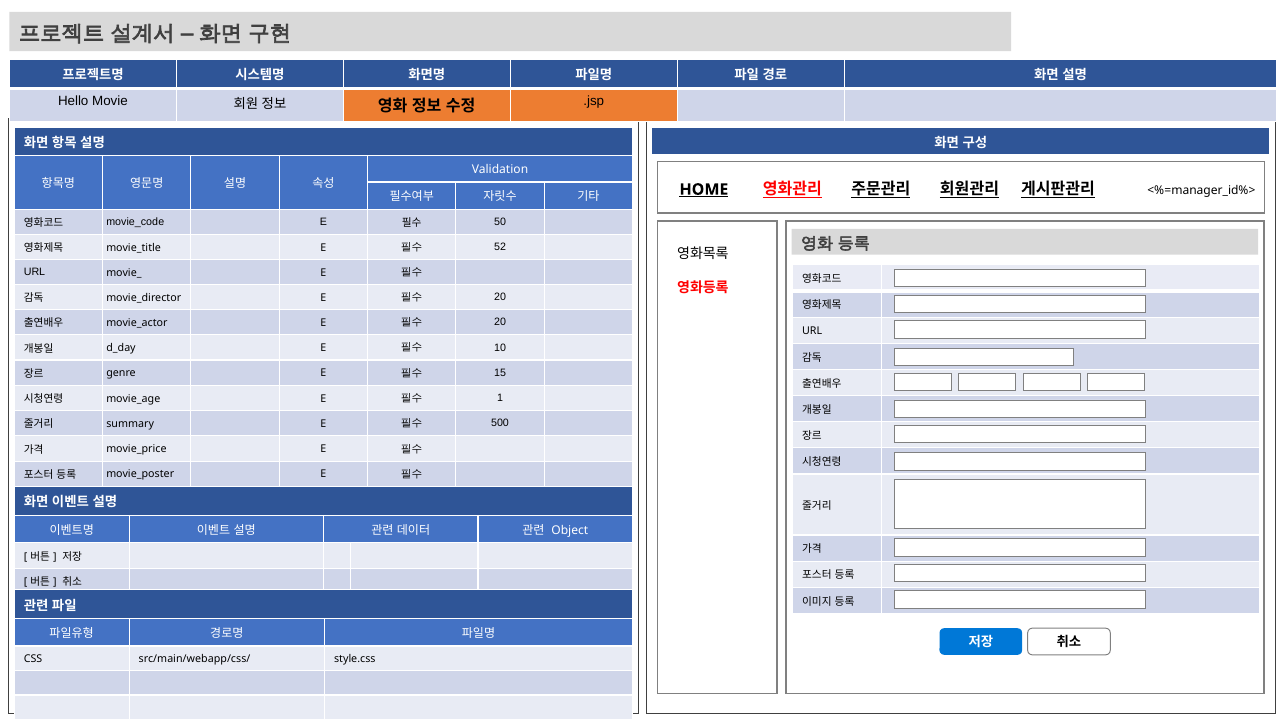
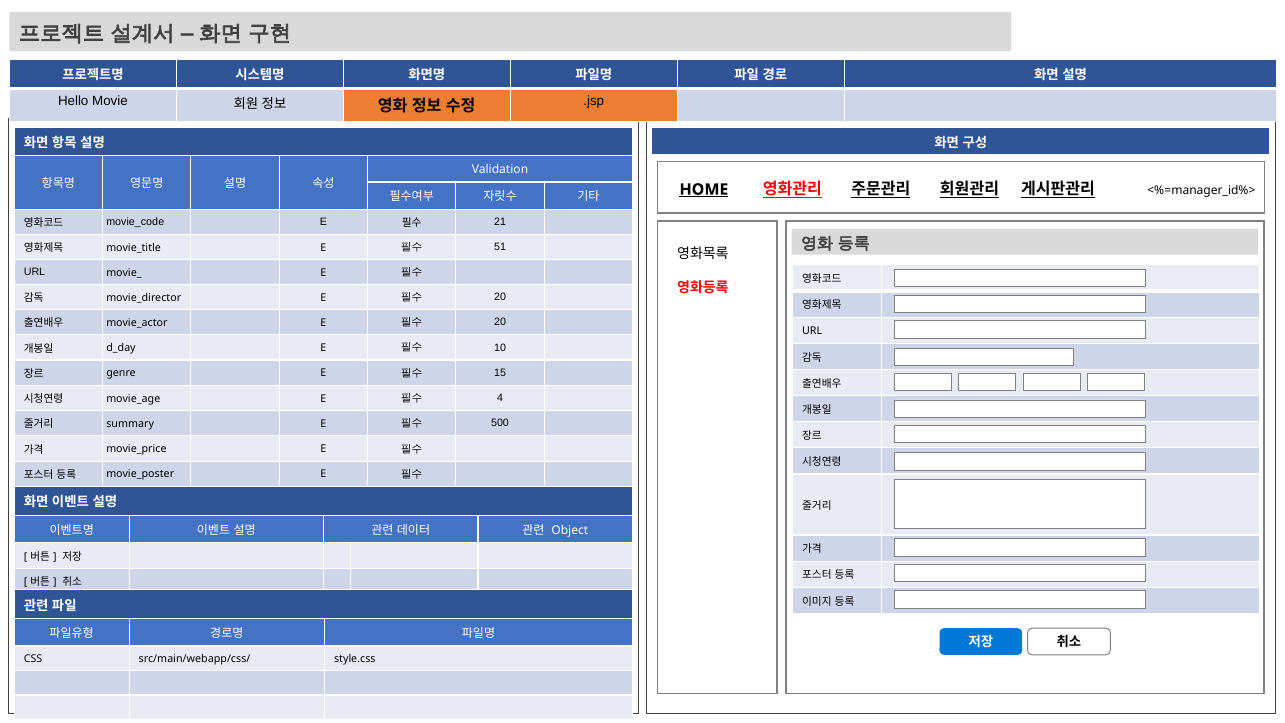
50: 50 -> 21
52: 52 -> 51
1: 1 -> 4
